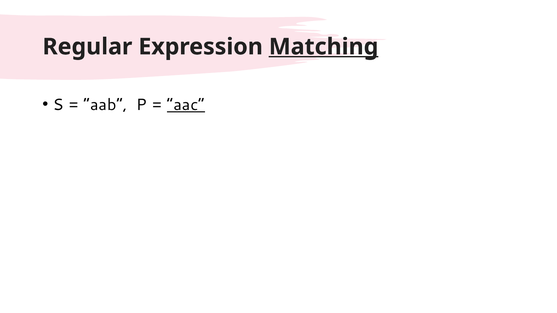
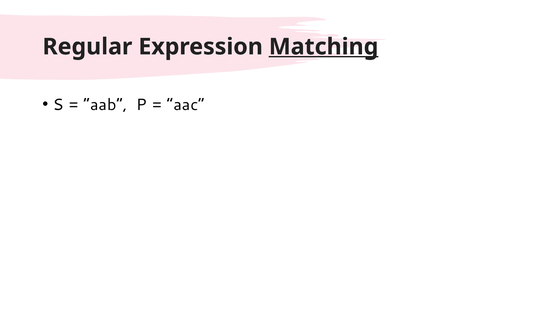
aac underline: present -> none
